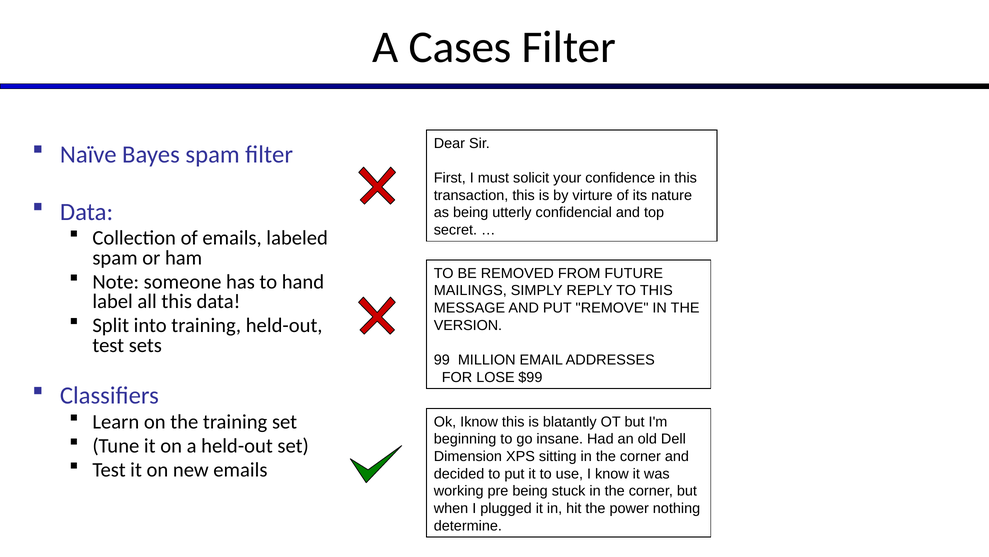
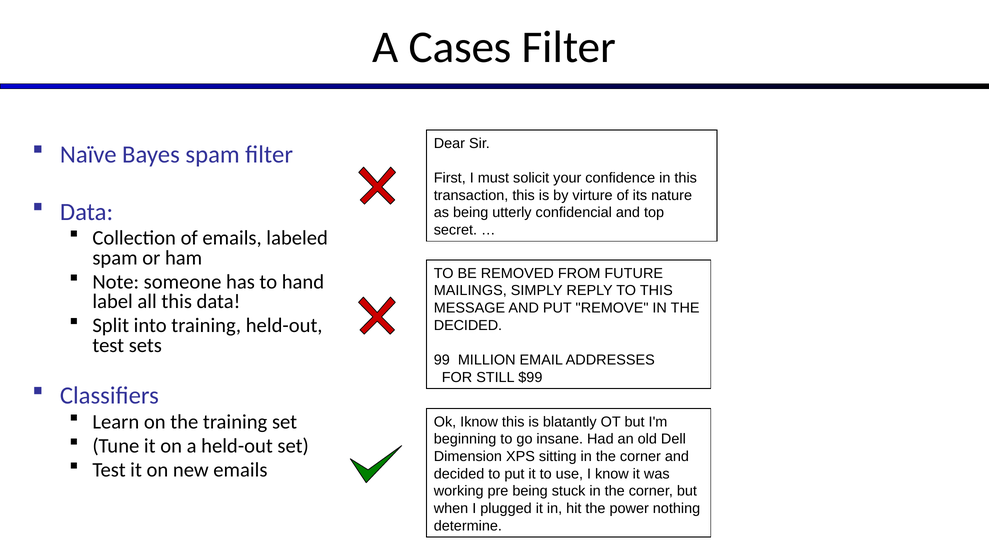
VERSION at (468, 325): VERSION -> DECIDED
LOSE: LOSE -> STILL
